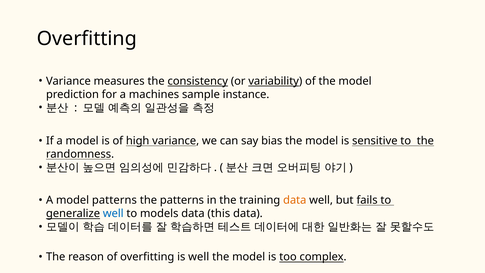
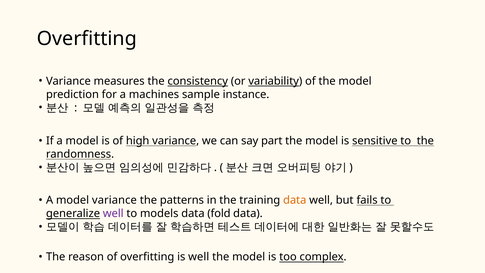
bias: bias -> part
model patterns: patterns -> variance
well at (113, 213) colour: blue -> purple
this: this -> fold
